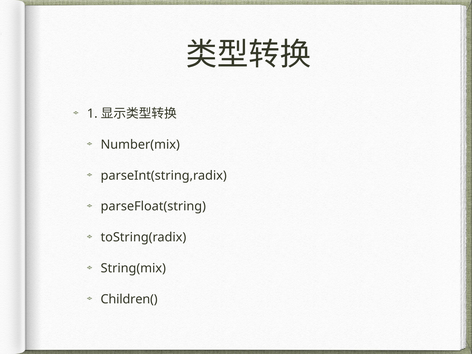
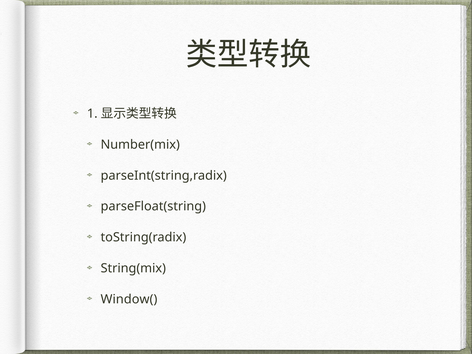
Children(: Children( -> Window(
